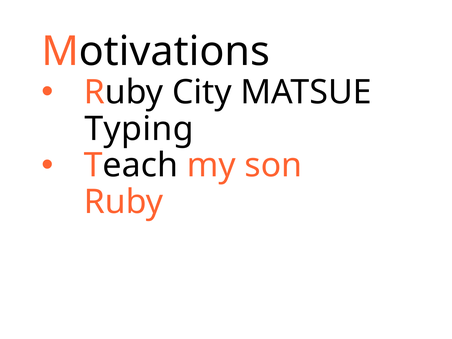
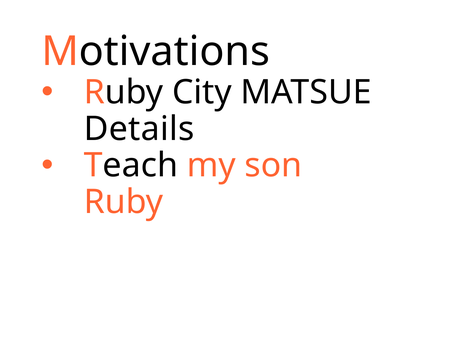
Typing: Typing -> Details
